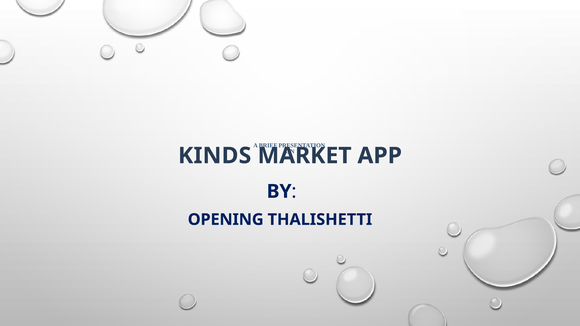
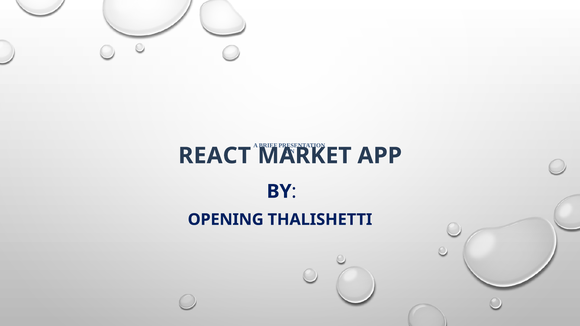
KINDS: KINDS -> REACT
